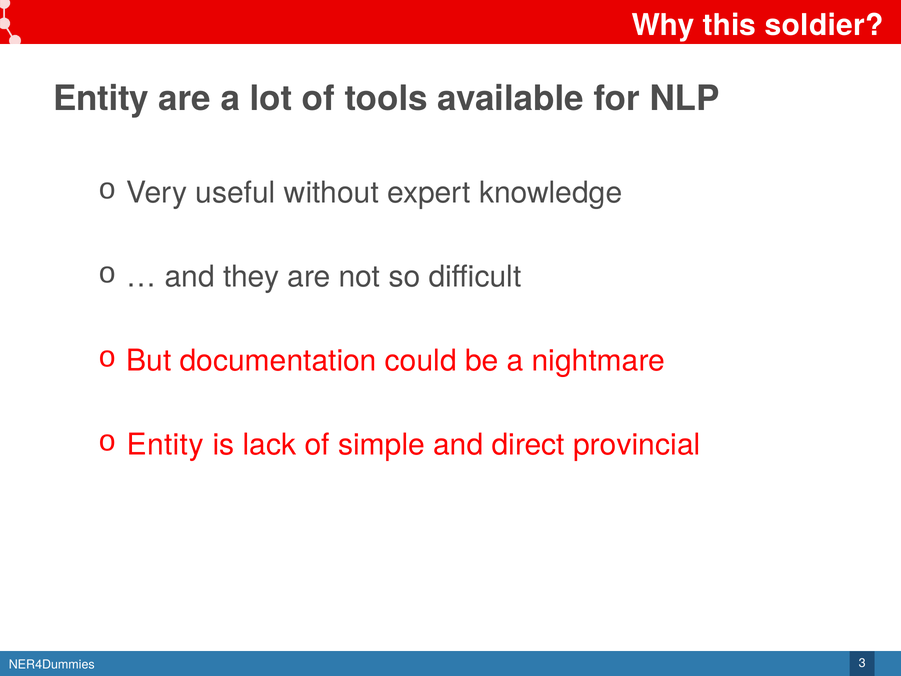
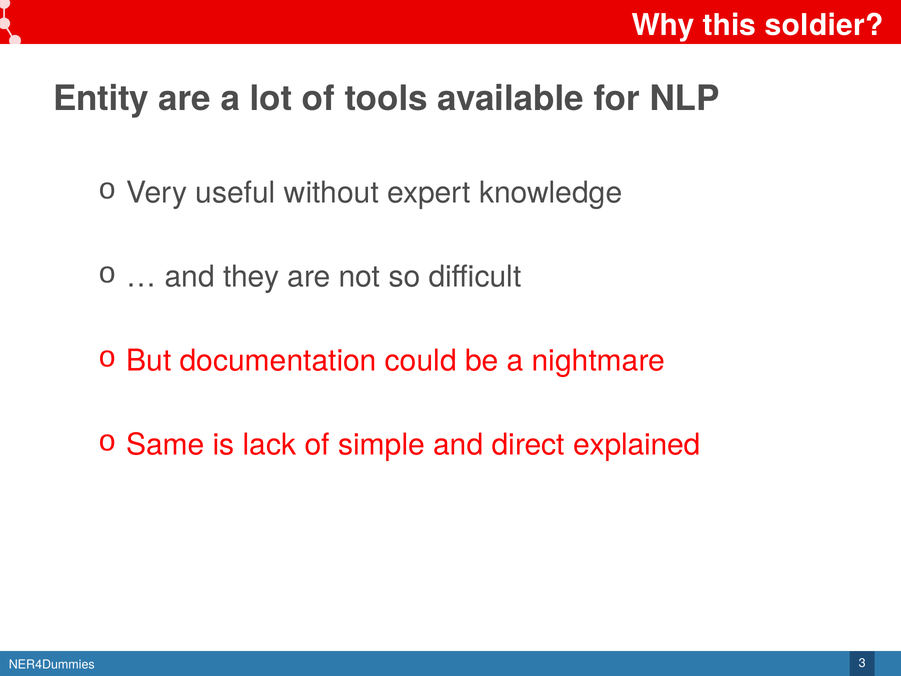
Entity at (165, 445): Entity -> Same
provincial: provincial -> explained
